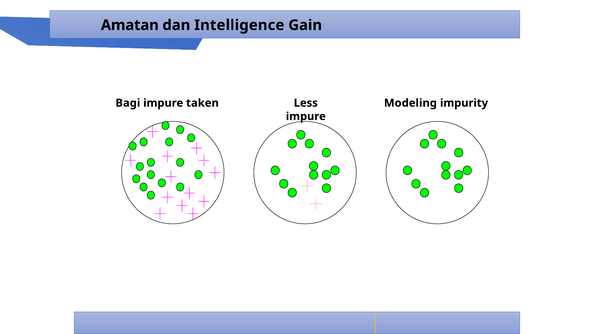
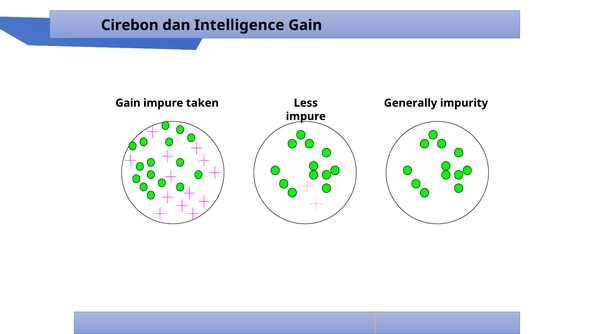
Amatan: Amatan -> Cirebon
Bagi at (128, 103): Bagi -> Gain
Modeling: Modeling -> Generally
